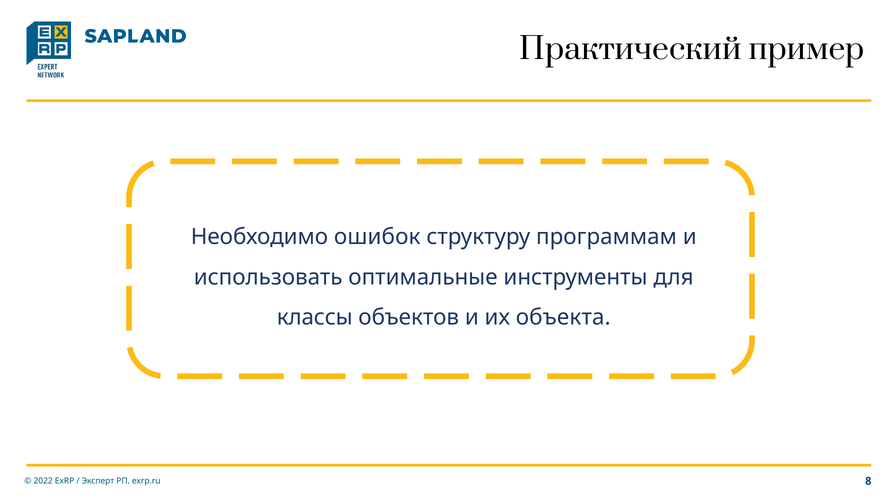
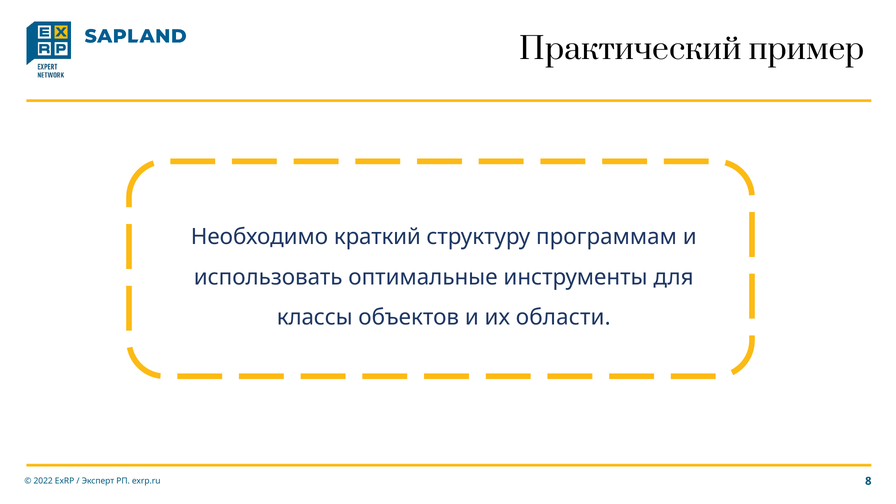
ошибок: ошибок -> краткий
объекта: объекта -> области
